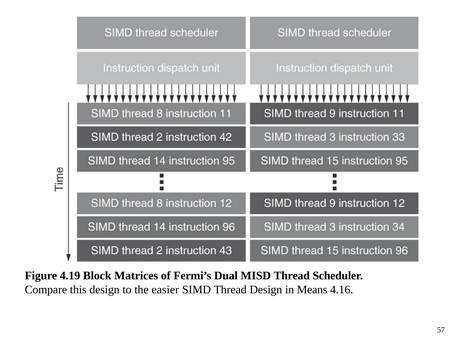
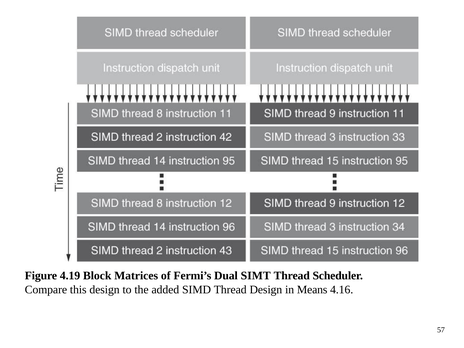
MISD: MISD -> SIMT
easier: easier -> added
